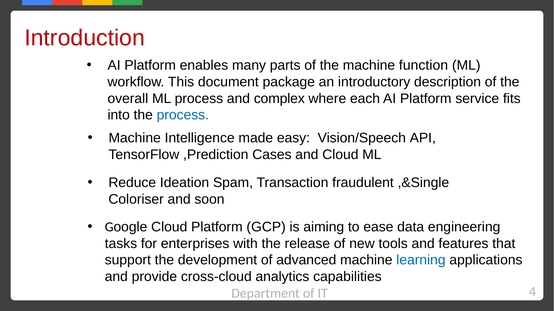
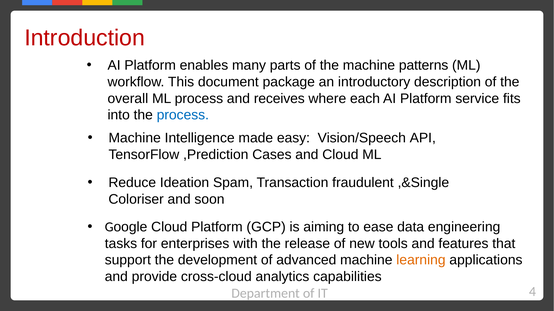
function: function -> patterns
complex: complex -> receives
learning colour: blue -> orange
